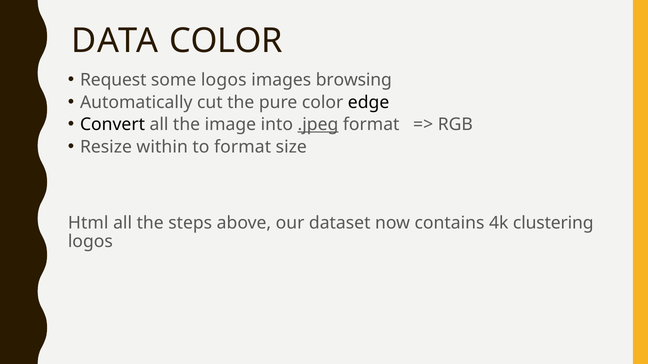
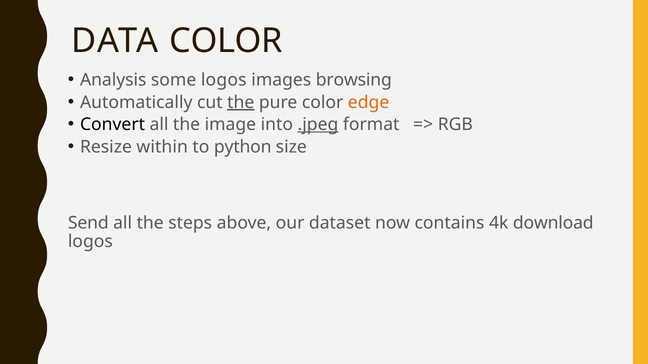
Request: Request -> Analysis
the at (241, 102) underline: none -> present
edge colour: black -> orange
to format: format -> python
Html: Html -> Send
clustering: clustering -> download
